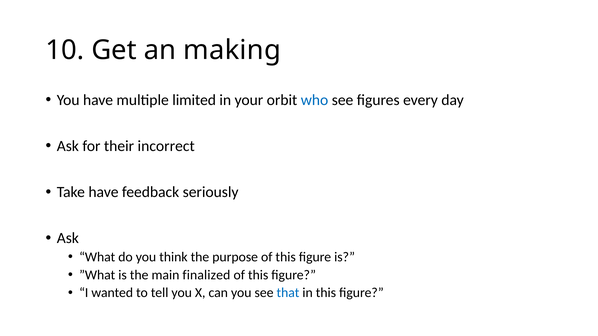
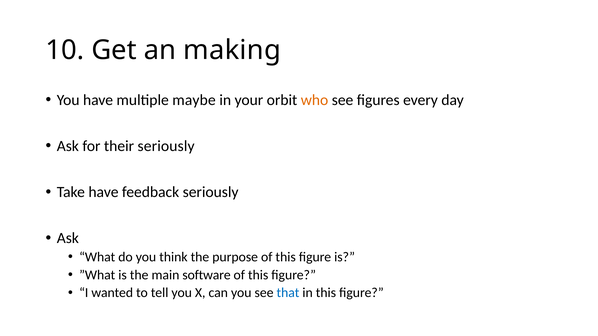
limited: limited -> maybe
who colour: blue -> orange
their incorrect: incorrect -> seriously
finalized: finalized -> software
